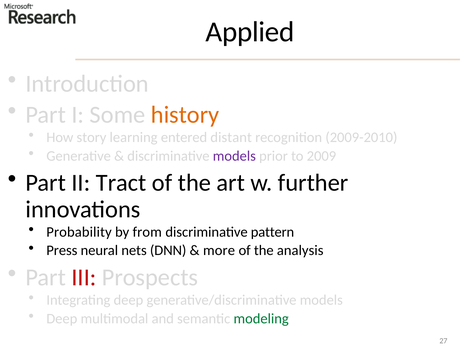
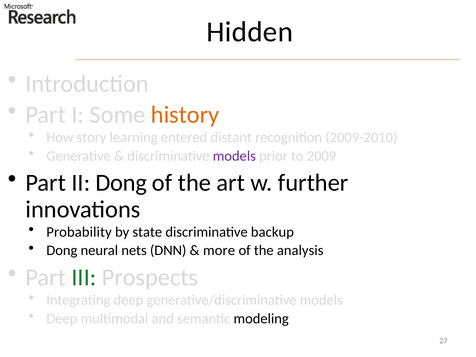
Applied: Applied -> Hidden
II Tract: Tract -> Dong
from: from -> state
pattern: pattern -> backup
Press at (62, 250): Press -> Dong
III colour: red -> green
modeling colour: green -> black
